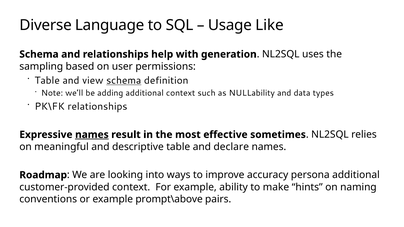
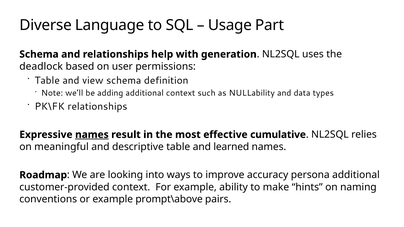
Like: Like -> Part
sampling: sampling -> deadlock
schema at (124, 81) underline: present -> none
sometimes: sometimes -> cumulative
declare: declare -> learned
